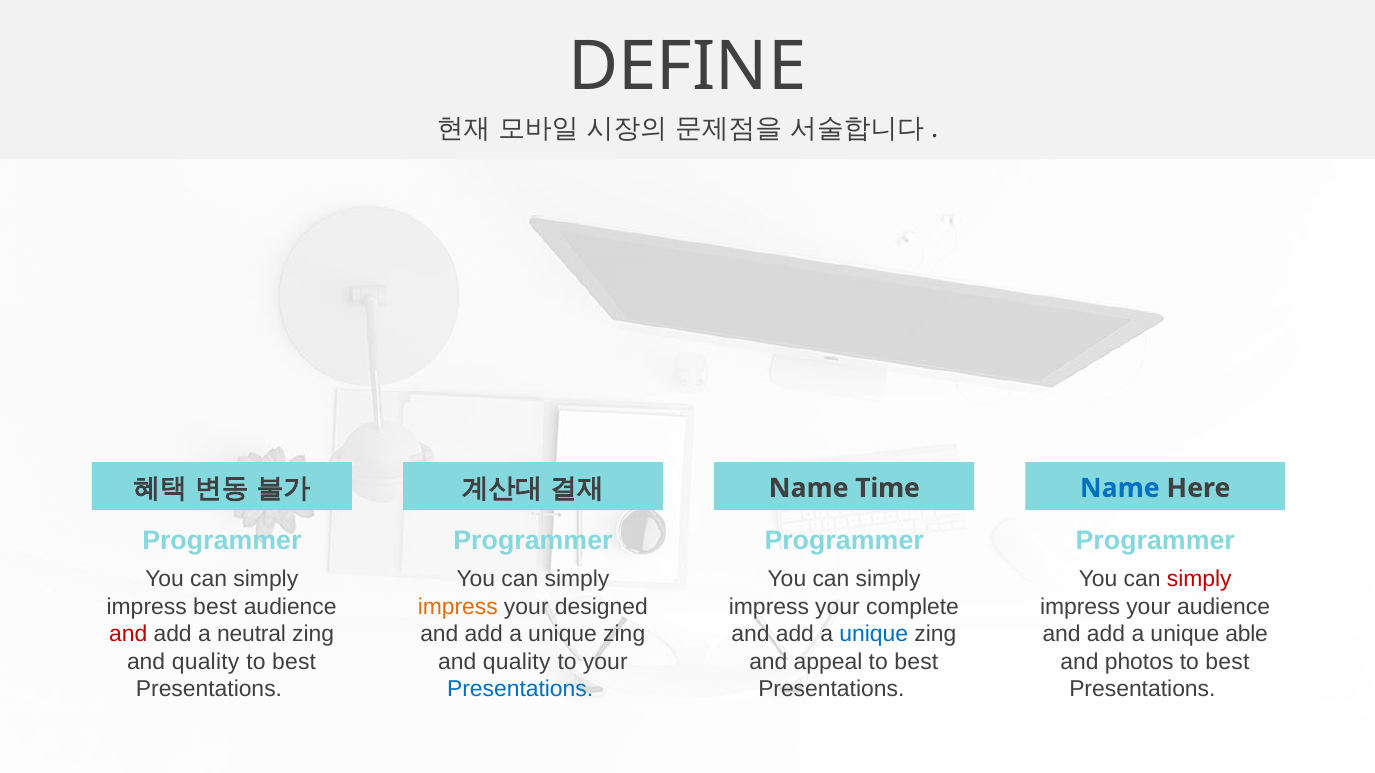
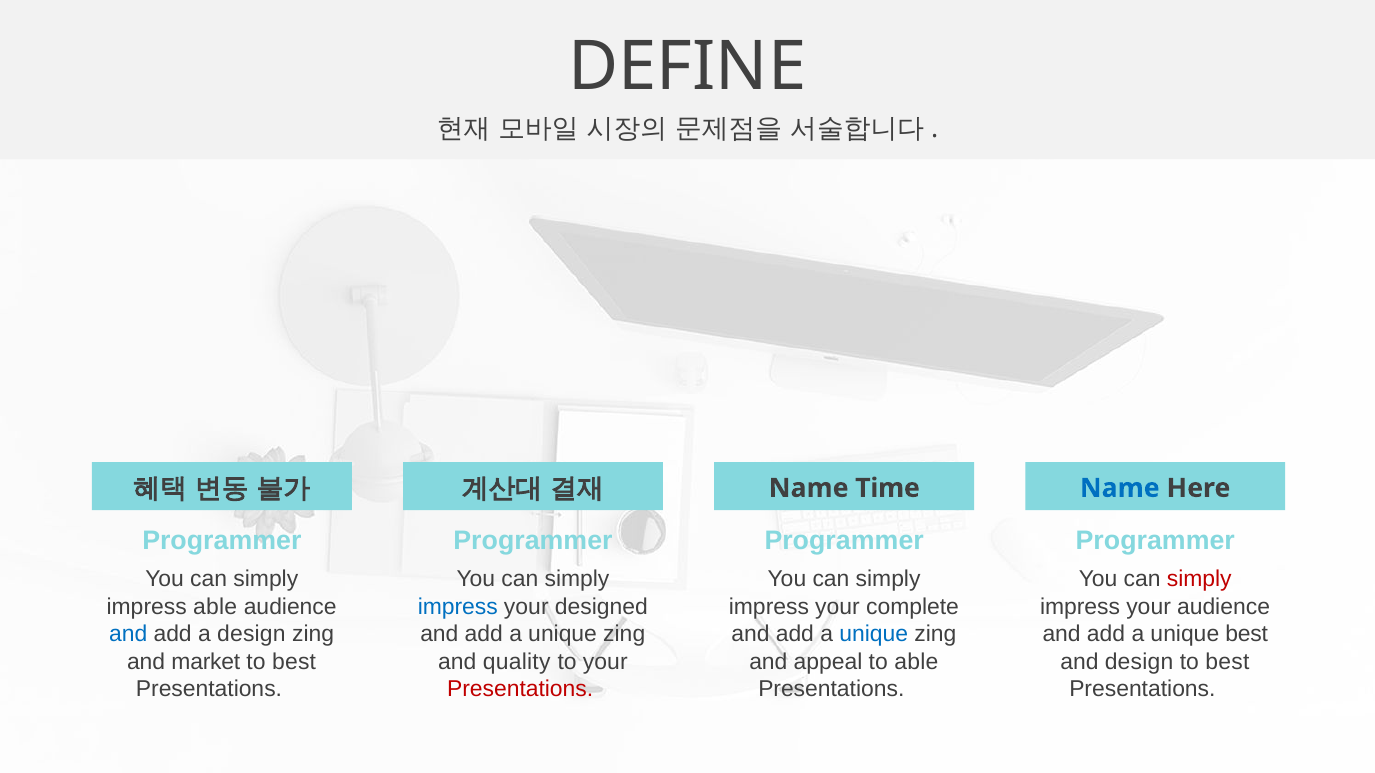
impress best: best -> able
impress at (458, 607) colour: orange -> blue
and at (128, 635) colour: red -> blue
a neutral: neutral -> design
unique able: able -> best
quality at (206, 662): quality -> market
appeal to best: best -> able
and photos: photos -> design
Presentations at (520, 690) colour: blue -> red
